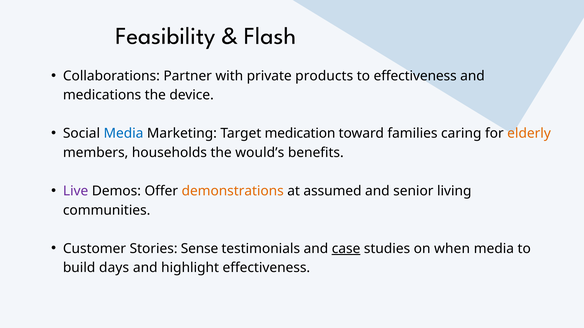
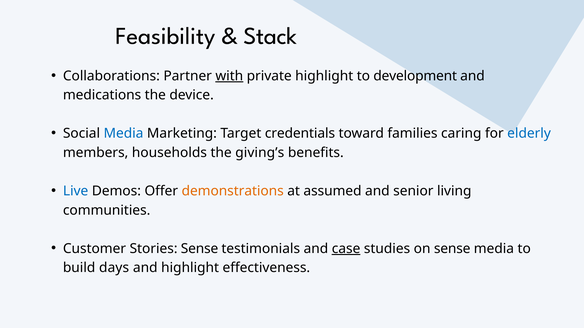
Flash: Flash -> Stack
with underline: none -> present
private products: products -> highlight
to effectiveness: effectiveness -> development
medication: medication -> credentials
elderly colour: orange -> blue
would’s: would’s -> giving’s
Live colour: purple -> blue
on when: when -> sense
